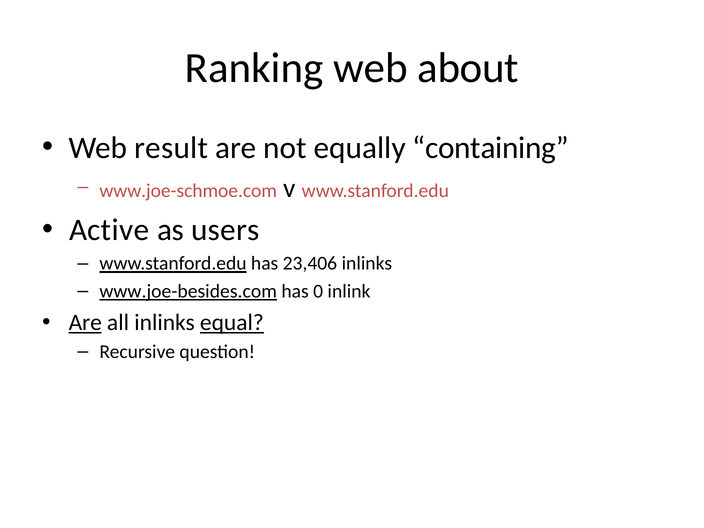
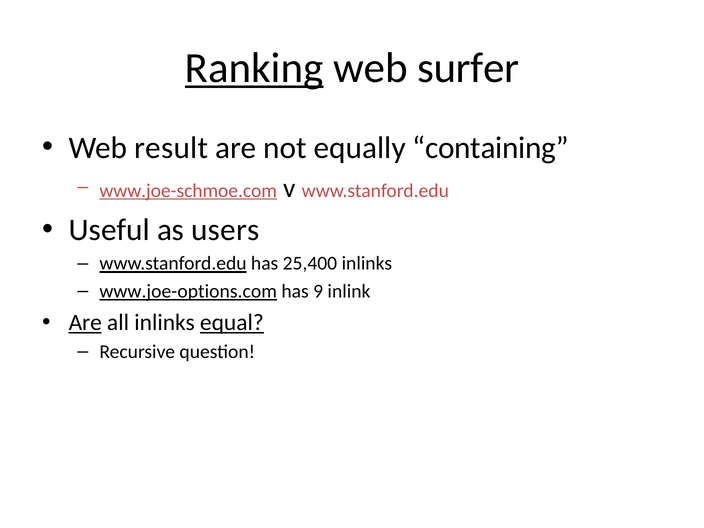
Ranking underline: none -> present
about: about -> surfer
www.joe-schmoe.com underline: none -> present
Active: Active -> Useful
23,406: 23,406 -> 25,400
www.joe-besides.com: www.joe-besides.com -> www.joe-options.com
0: 0 -> 9
